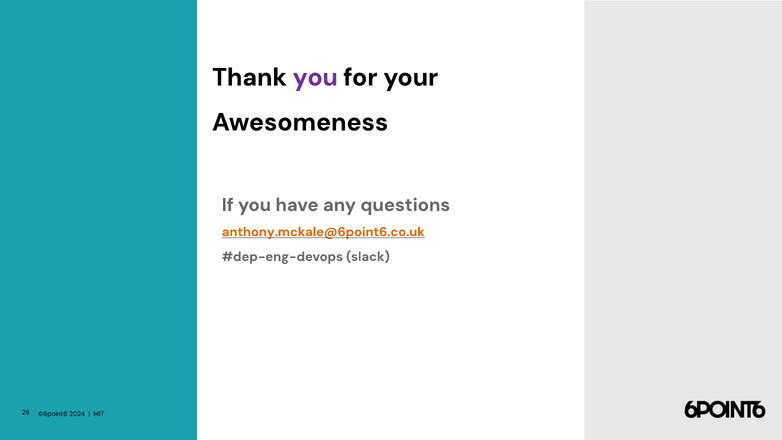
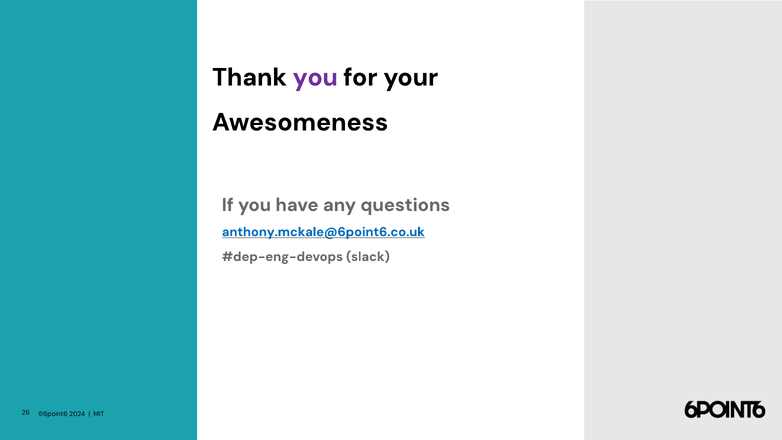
anthony.mckale@6point6.co.uk colour: orange -> blue
